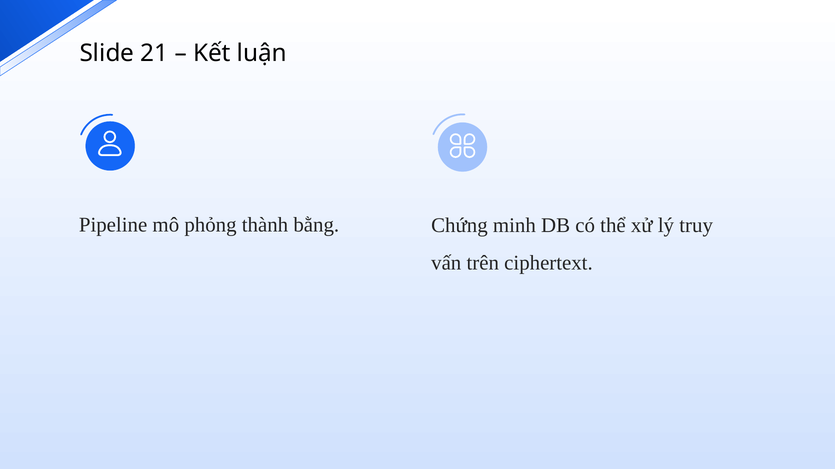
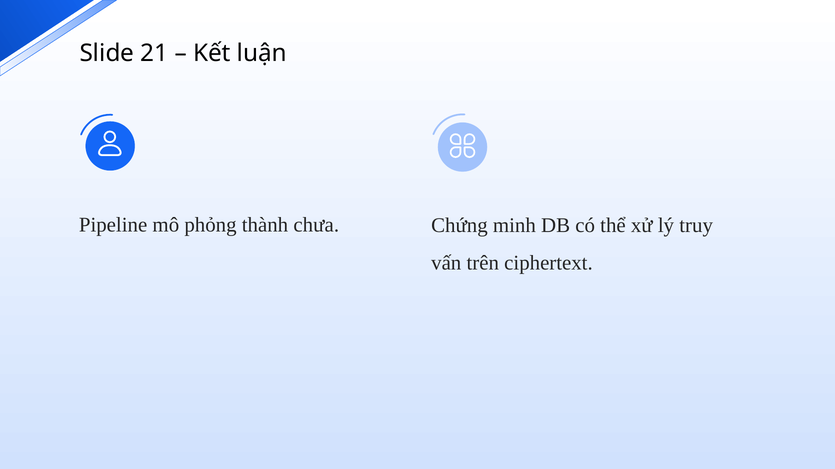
bằng: bằng -> chưa
